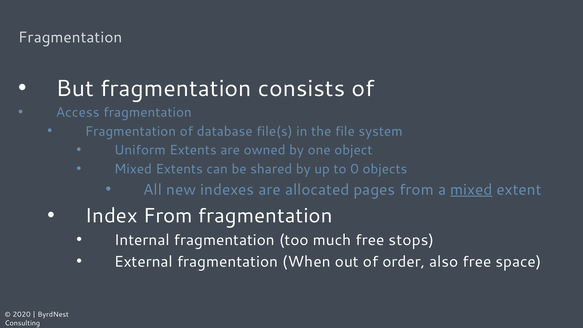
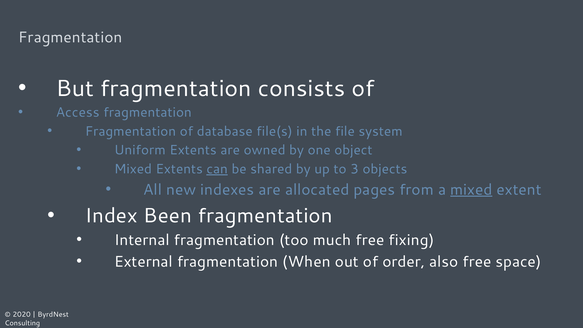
can underline: none -> present
0: 0 -> 3
Index From: From -> Been
stops: stops -> fixing
